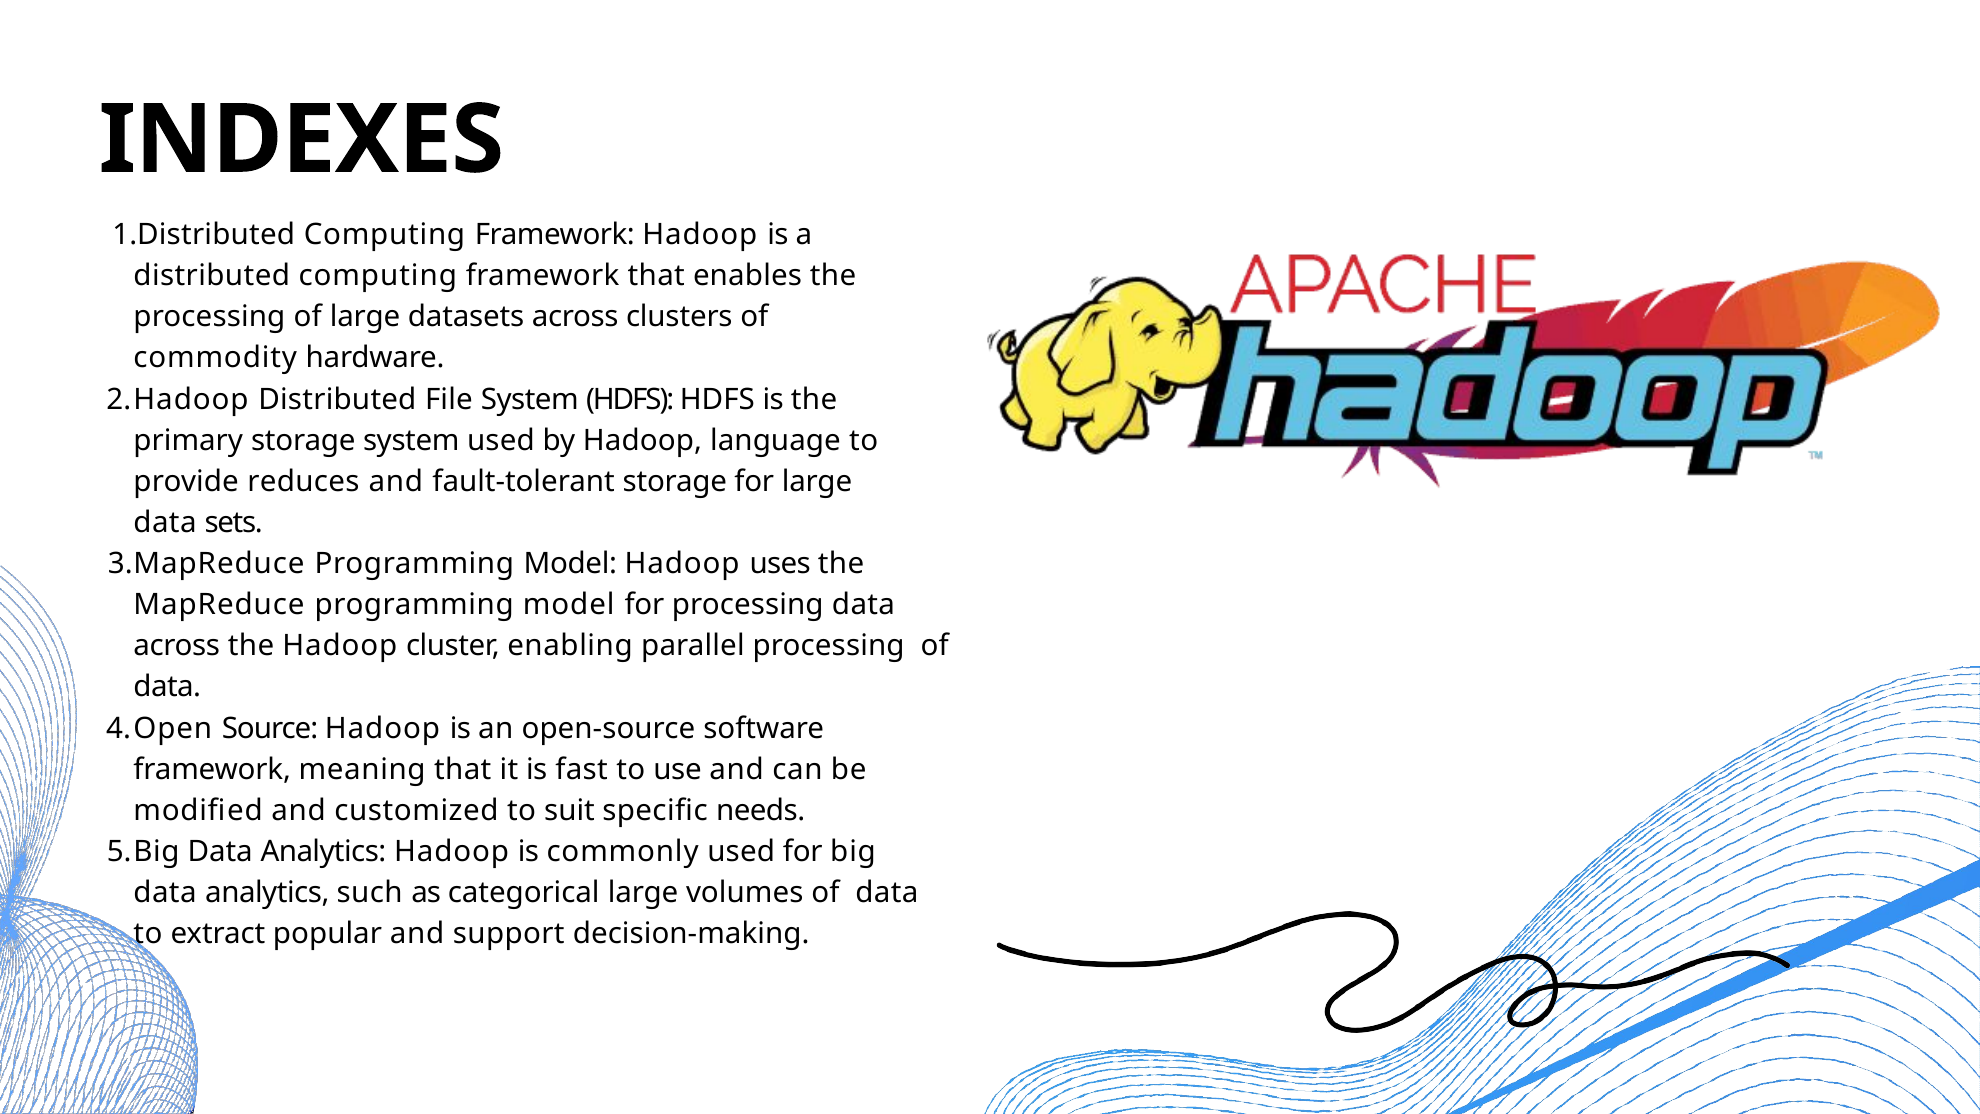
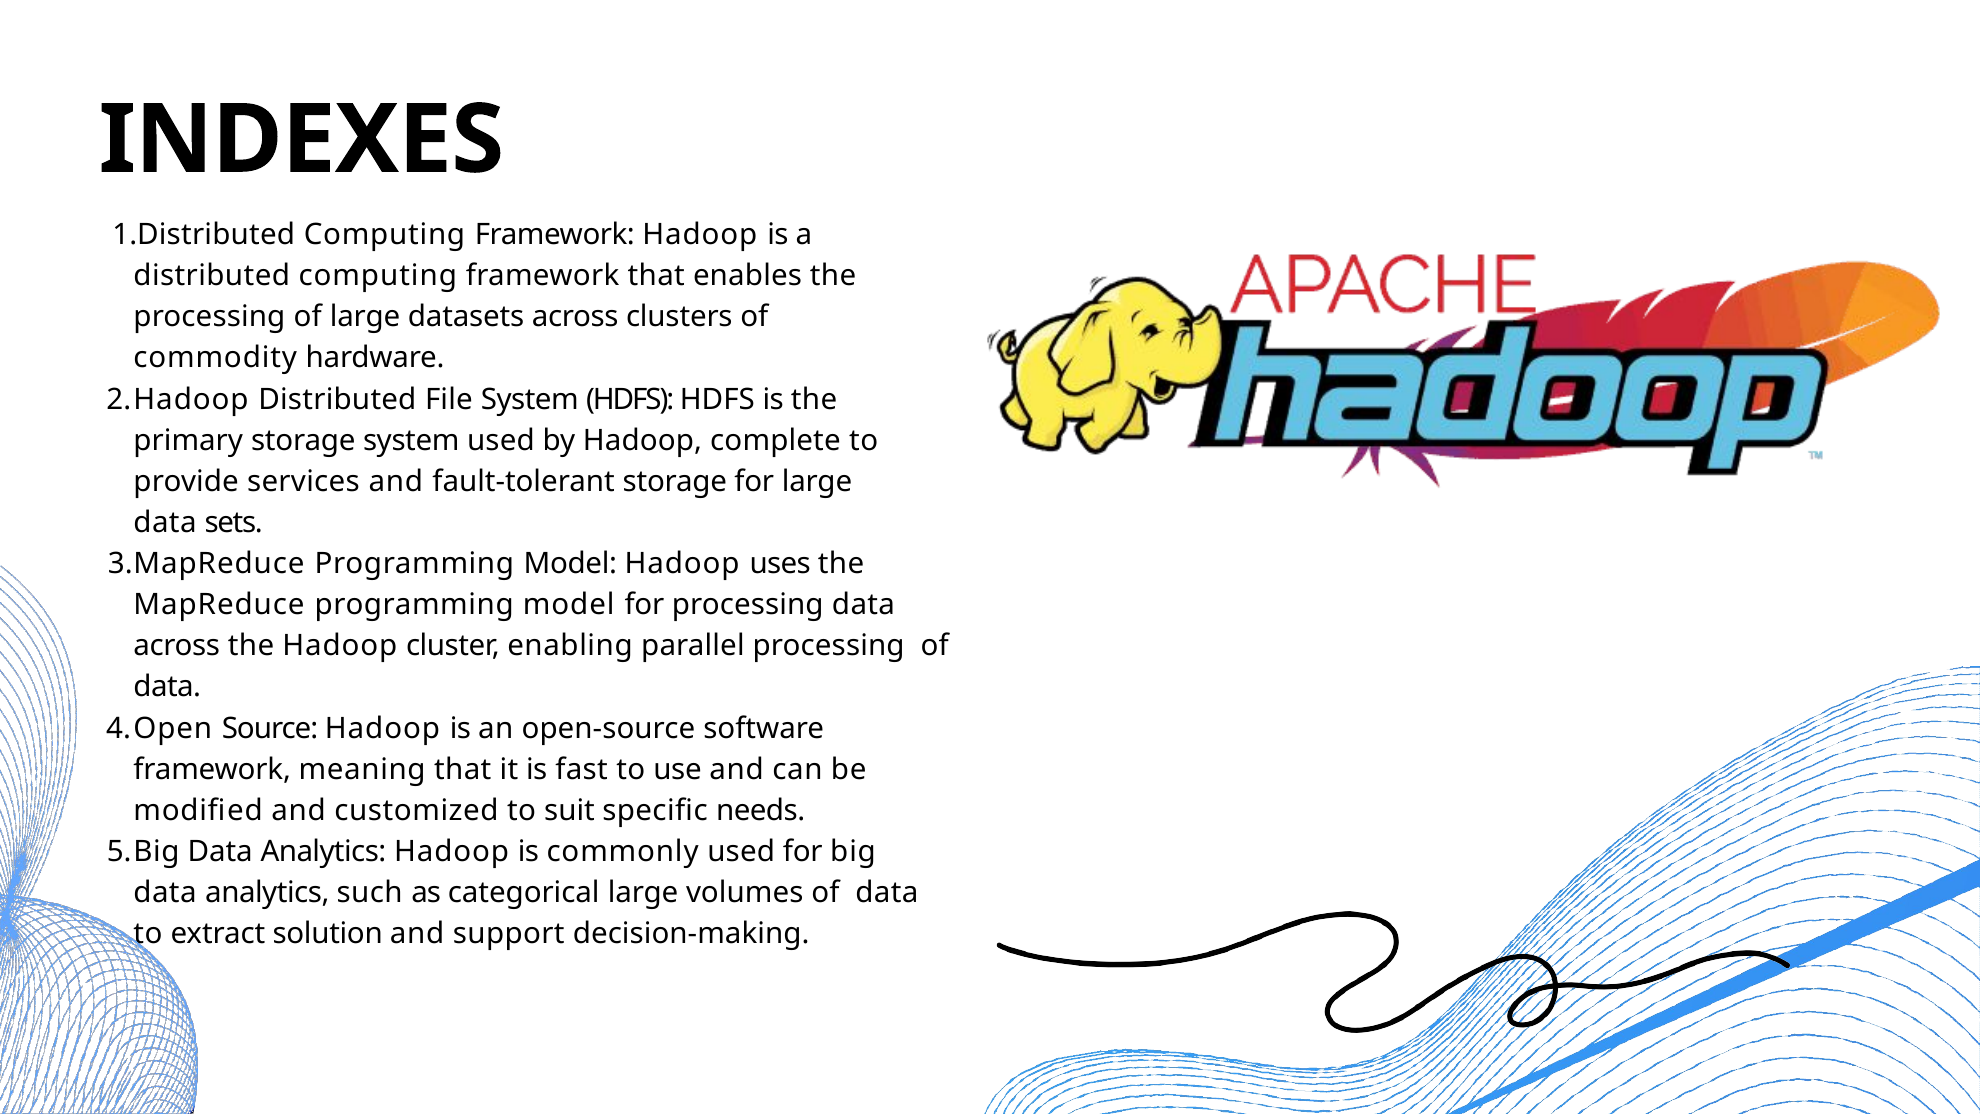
language: language -> complete
reduces: reduces -> services
popular: popular -> solution
